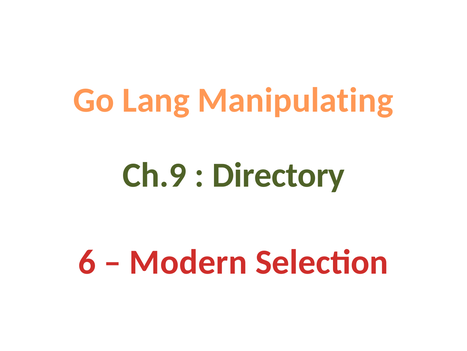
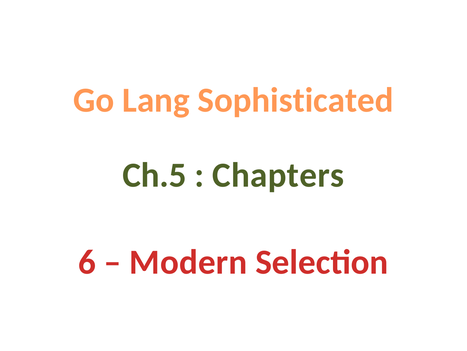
Manipulating: Manipulating -> Sophisticated
Ch.9: Ch.9 -> Ch.5
Directory: Directory -> Chapters
